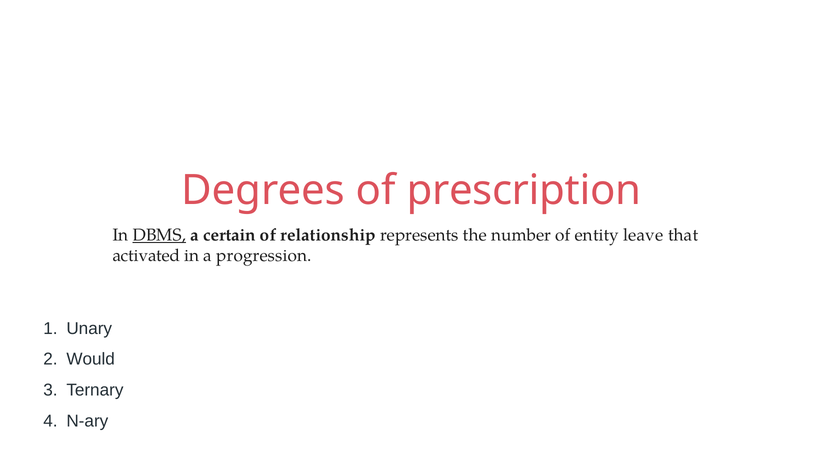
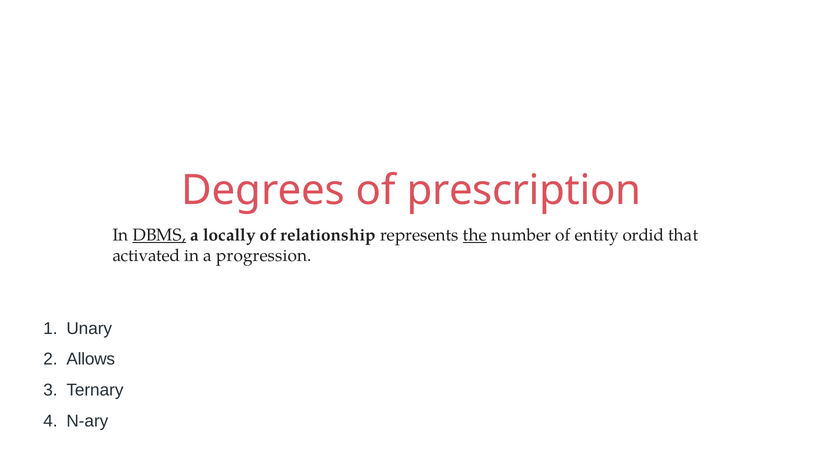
certain: certain -> locally
the underline: none -> present
leave: leave -> ordid
Would: Would -> Allows
